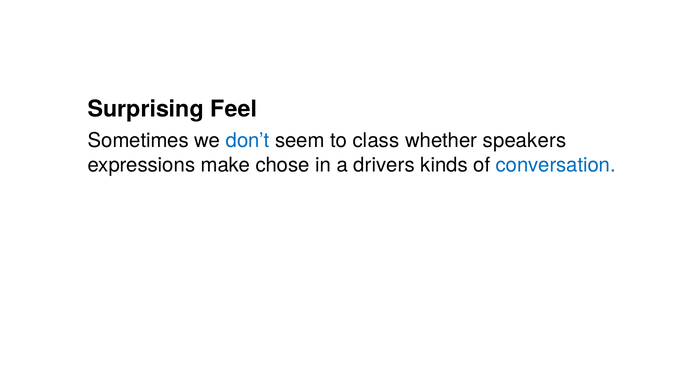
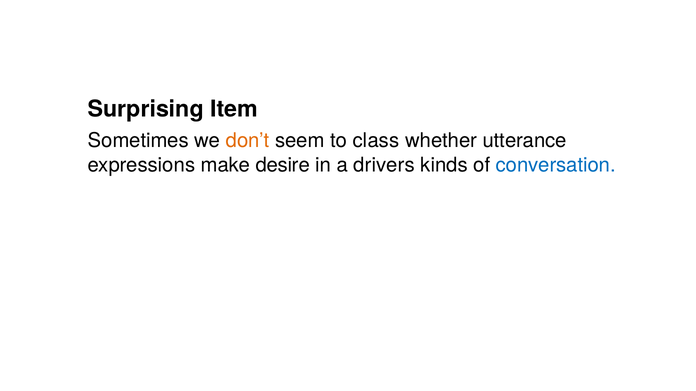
Feel: Feel -> Item
don’t colour: blue -> orange
speakers: speakers -> utterance
chose: chose -> desire
